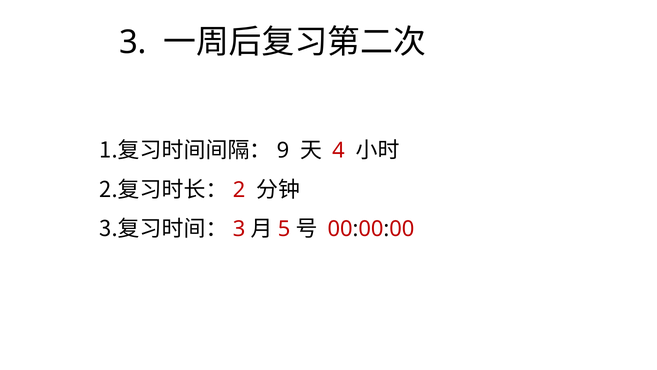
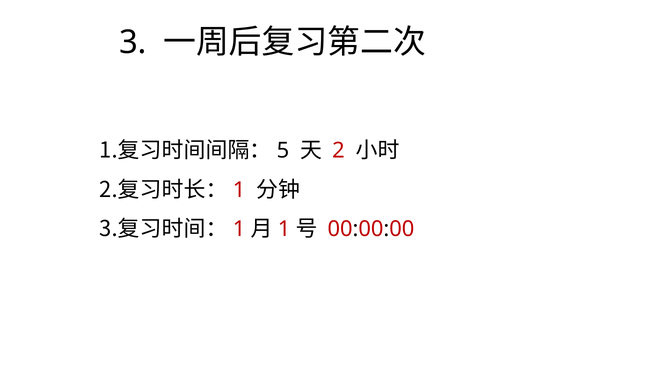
9: 9 -> 5
4: 4 -> 2
2 at (239, 190): 2 -> 1
3 at (239, 229): 3 -> 1
5 at (284, 229): 5 -> 1
